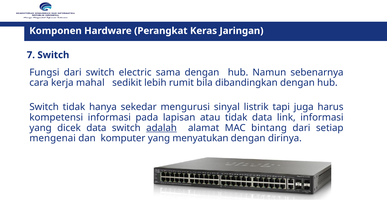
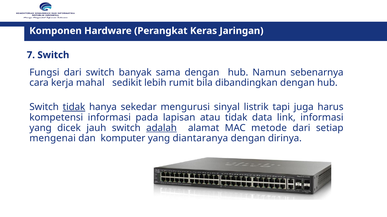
electric: electric -> banyak
tidak at (74, 107) underline: none -> present
dicek data: data -> jauh
bintang: bintang -> metode
menyatukan: menyatukan -> diantaranya
